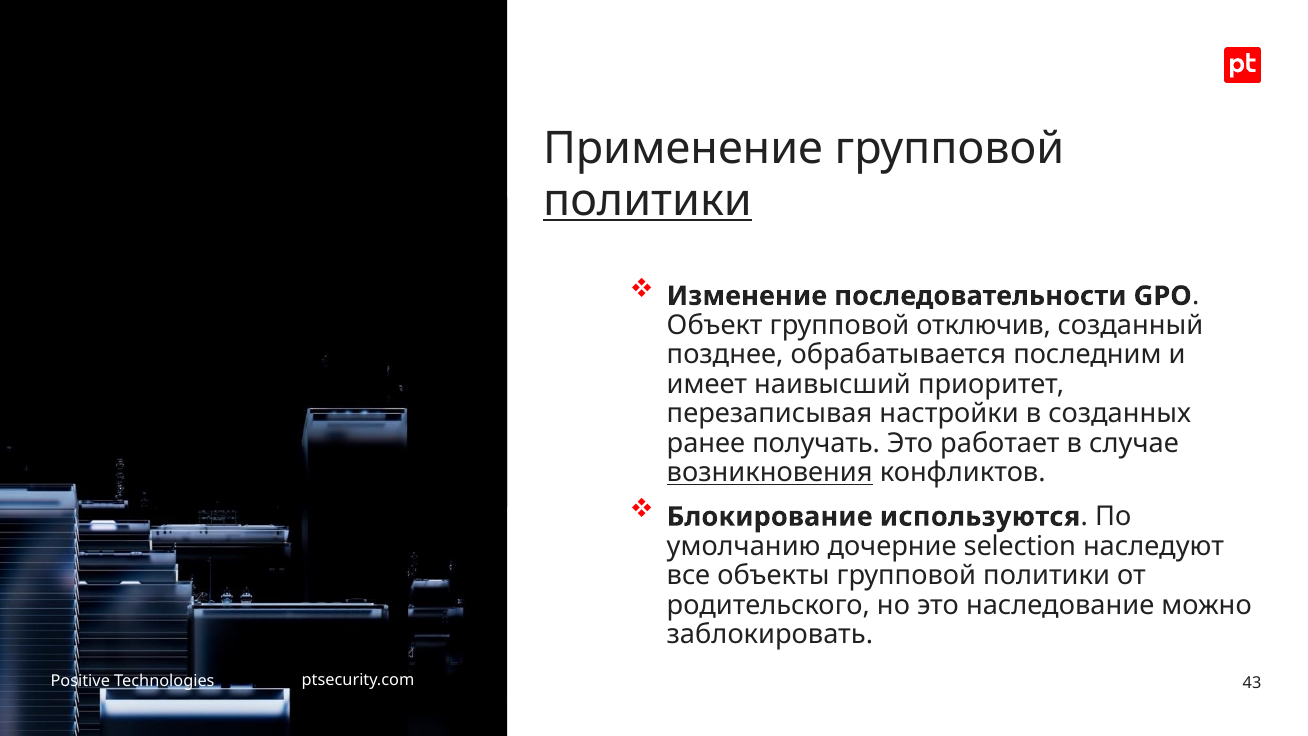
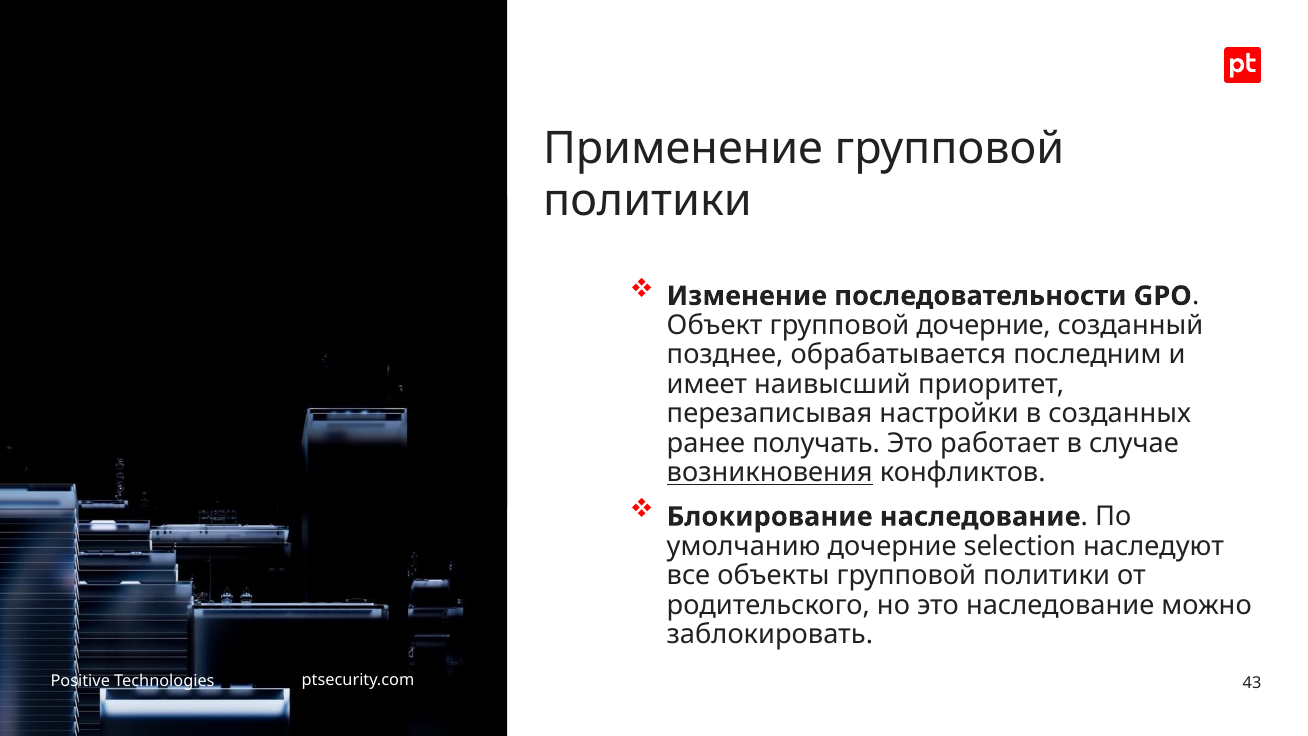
политики at (647, 201) underline: present -> none
групповой отключив: отключив -> дочерние
Блокирование используются: используются -> наследование
